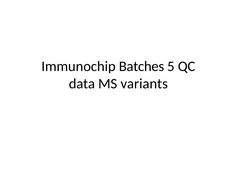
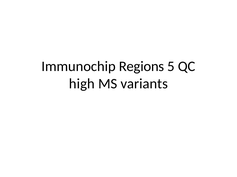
Batches: Batches -> Regions
data: data -> high
